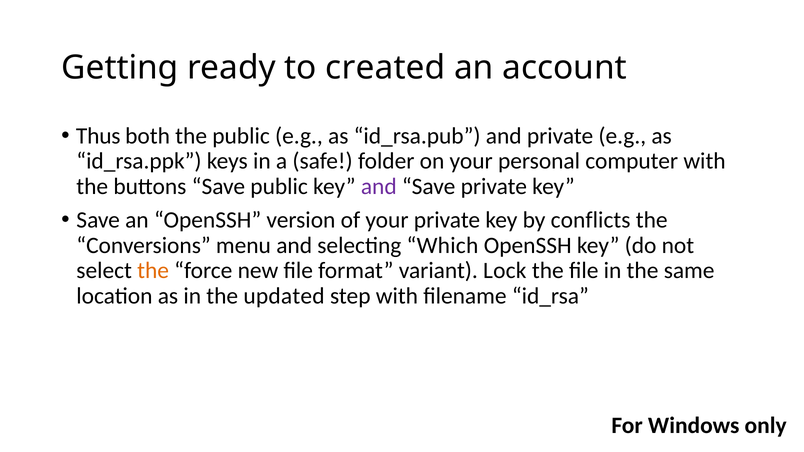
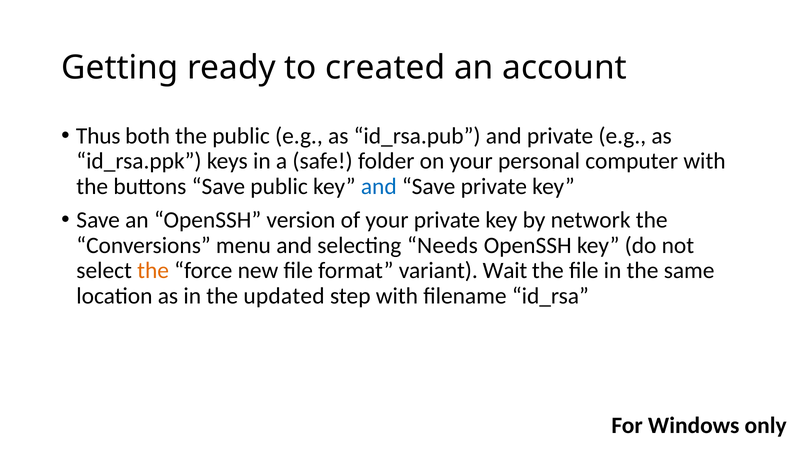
and at (379, 186) colour: purple -> blue
conflicts: conflicts -> network
Which: Which -> Needs
Lock: Lock -> Wait
